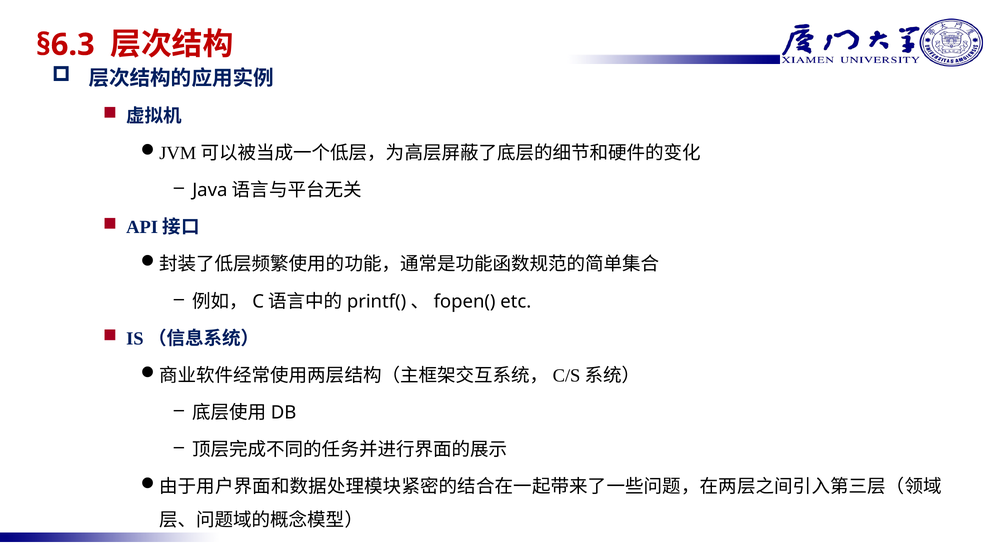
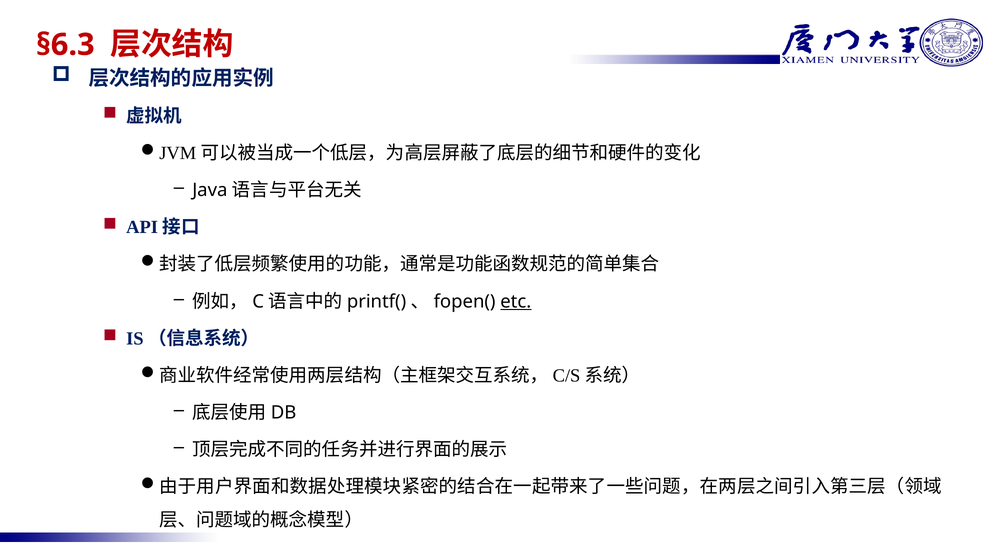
etc underline: none -> present
